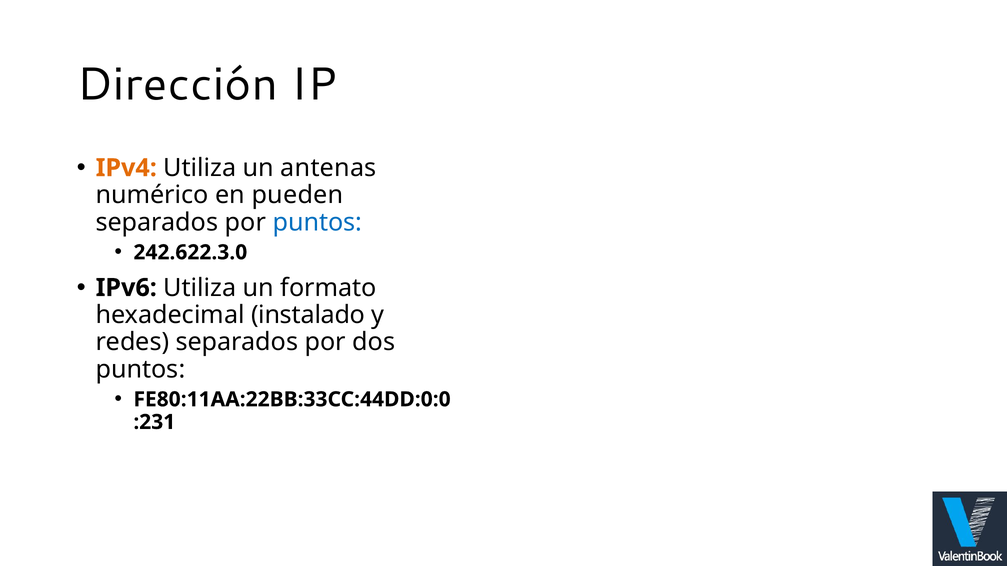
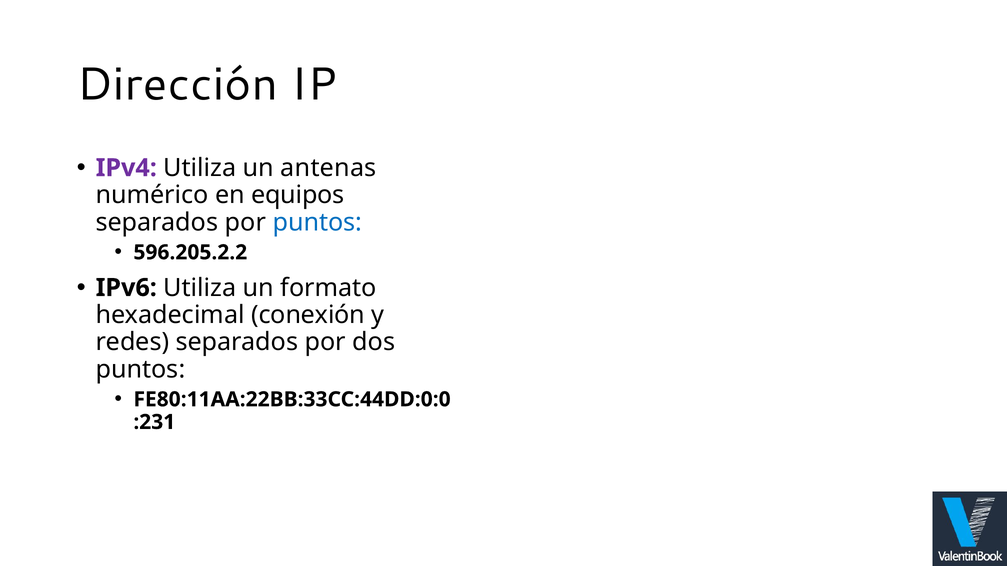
IPv4 colour: orange -> purple
pueden: pueden -> equipos
242.622.3.0: 242.622.3.0 -> 596.205.2.2
instalado: instalado -> conexión
